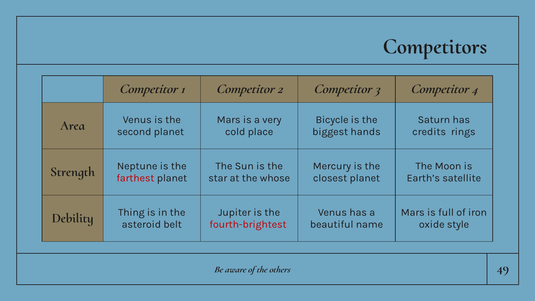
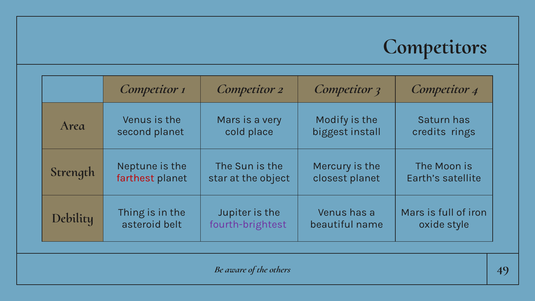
Bicycle: Bicycle -> Modify
hands: hands -> install
whose: whose -> object
fourth-brightest colour: red -> purple
